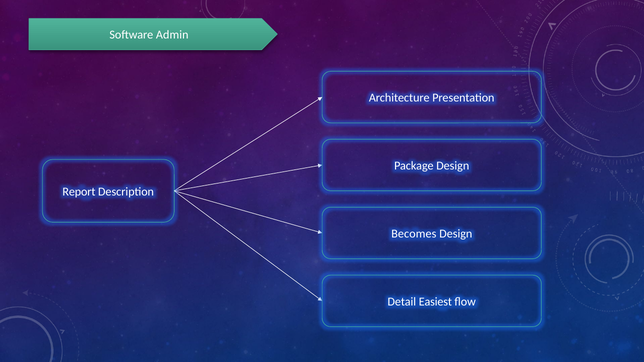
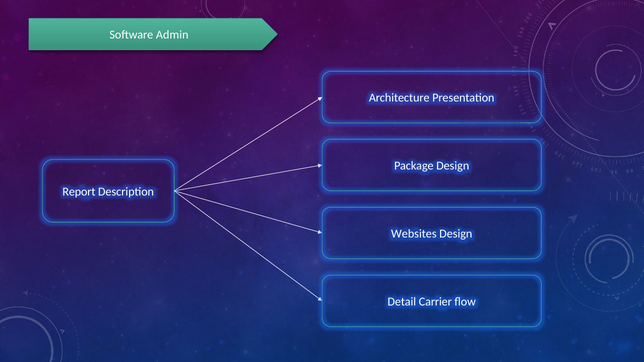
Becomes: Becomes -> Websites
Easiest: Easiest -> Carrier
